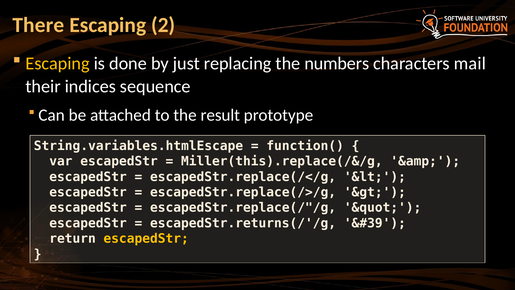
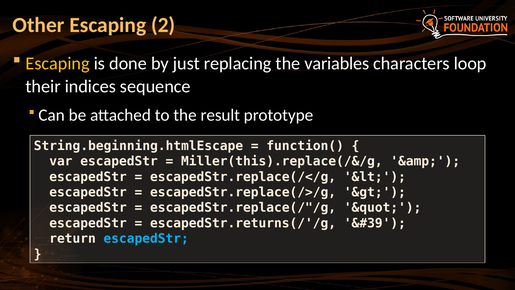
There: There -> Other
numbers: numbers -> variables
mail: mail -> loop
String.variables.htmlEscape: String.variables.htmlEscape -> String.beginning.htmlEscape
escapedStr at (146, 238) colour: yellow -> light blue
